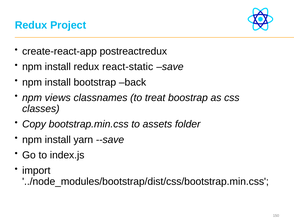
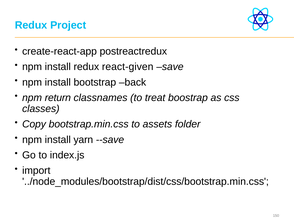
react-static: react-static -> react-given
views: views -> return
